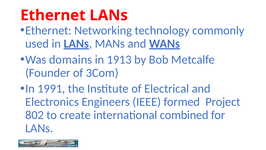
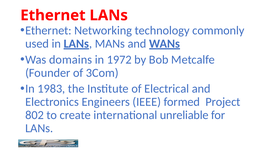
1913: 1913 -> 1972
1991: 1991 -> 1983
combined: combined -> unreliable
